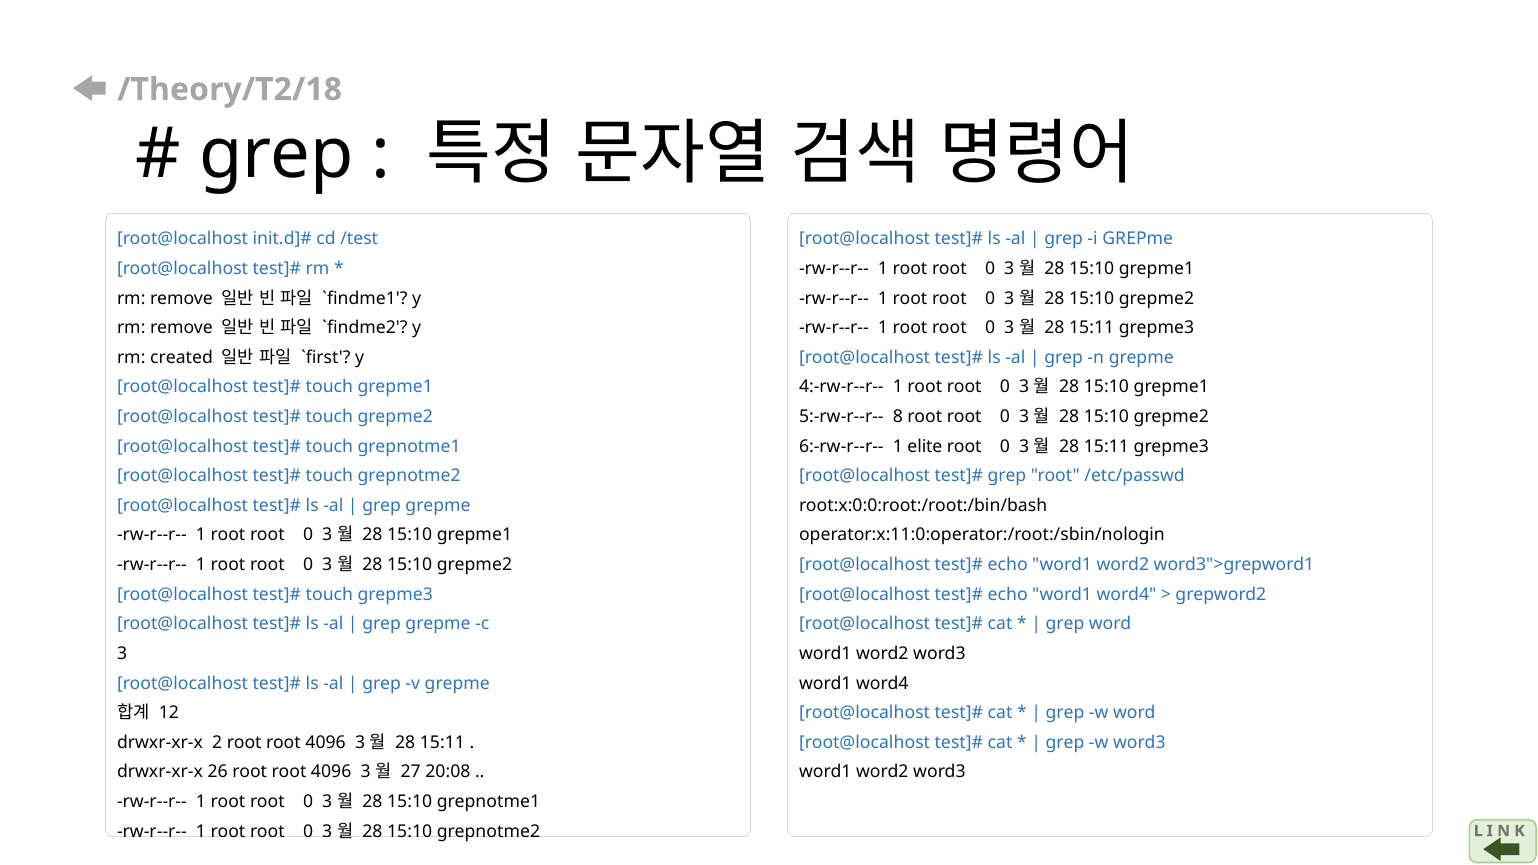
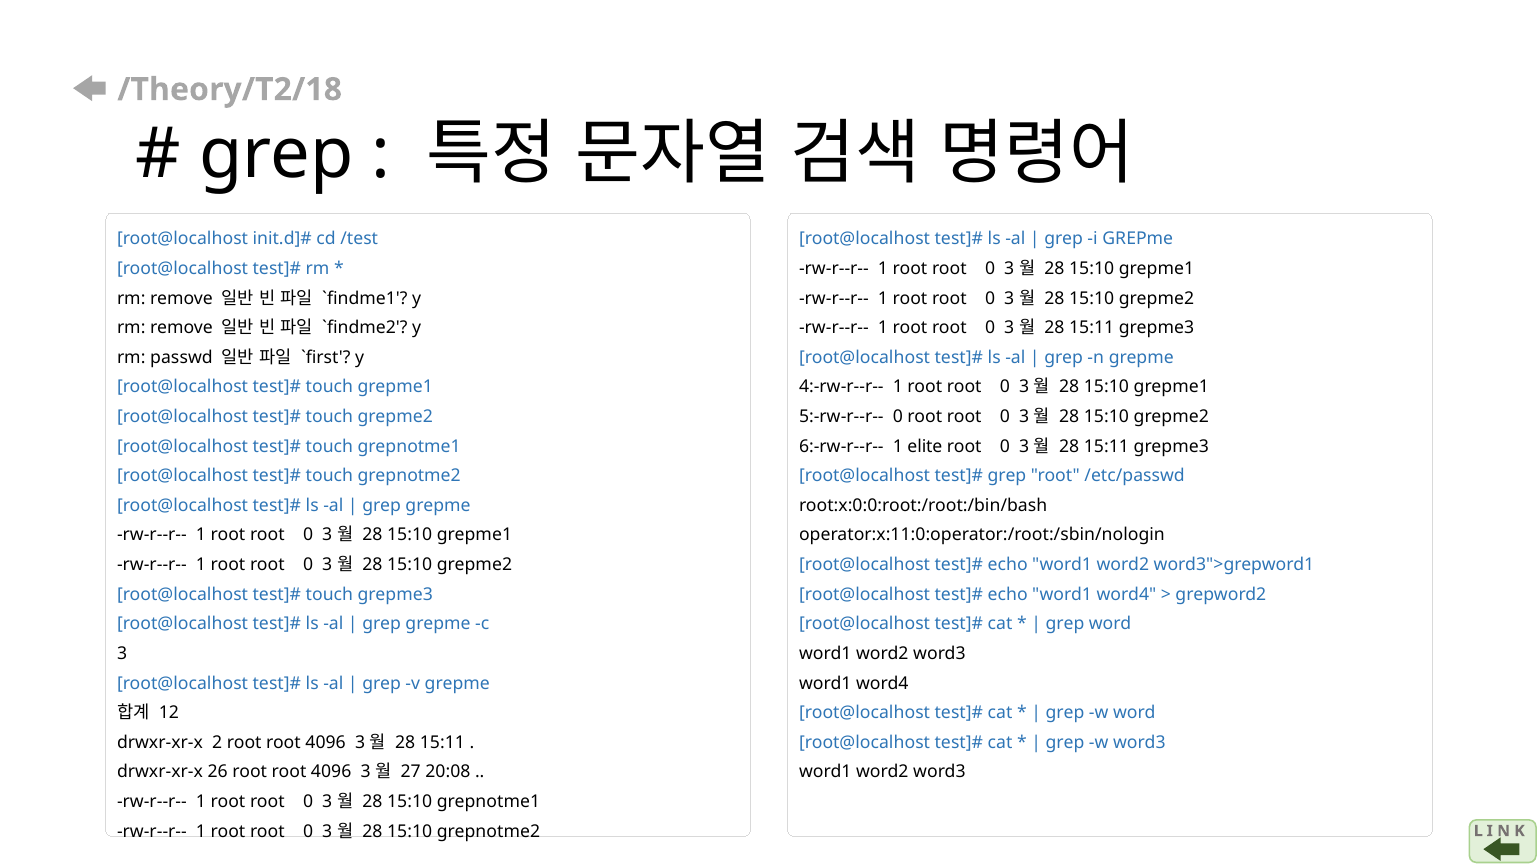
created: created -> passwd
5:-rw-r--r-- 8: 8 -> 0
